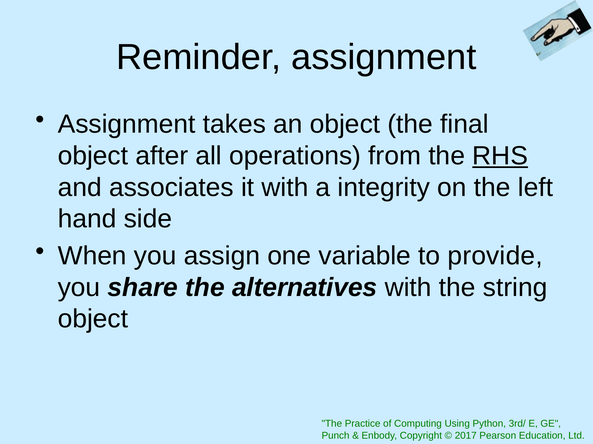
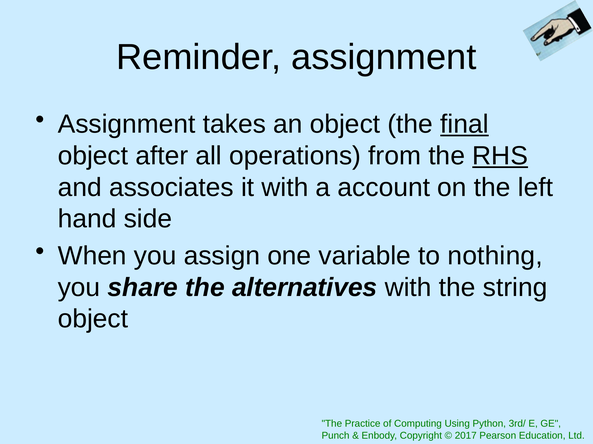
final underline: none -> present
integrity: integrity -> account
provide: provide -> nothing
